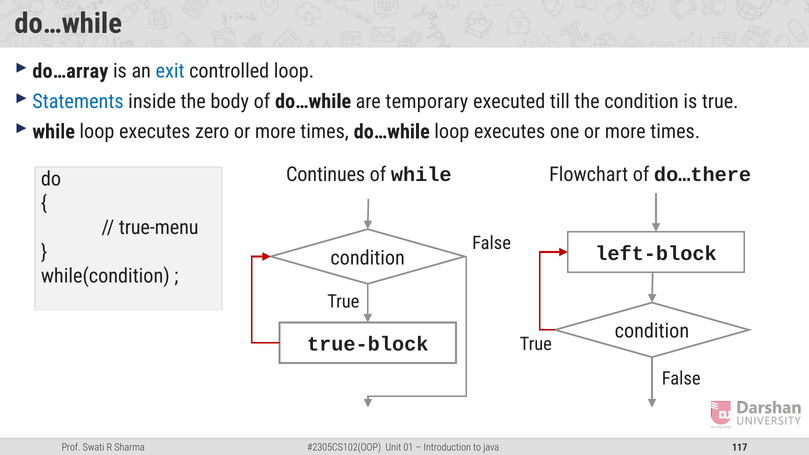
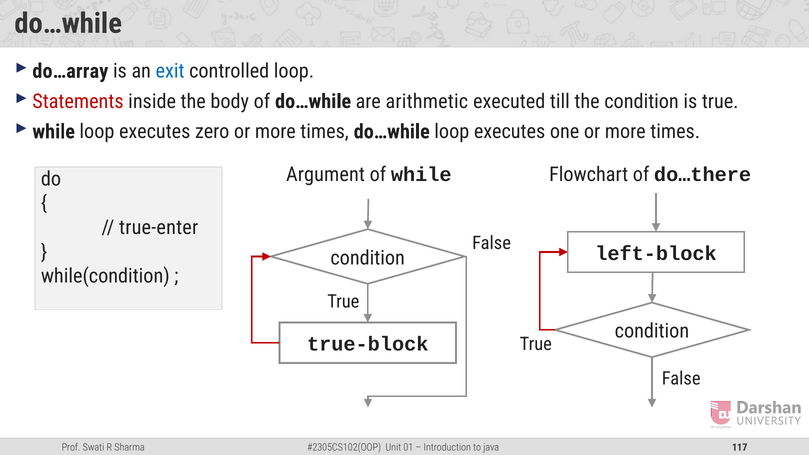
Statements colour: blue -> red
temporary: temporary -> arithmetic
Continues: Continues -> Argument
true-menu: true-menu -> true-enter
